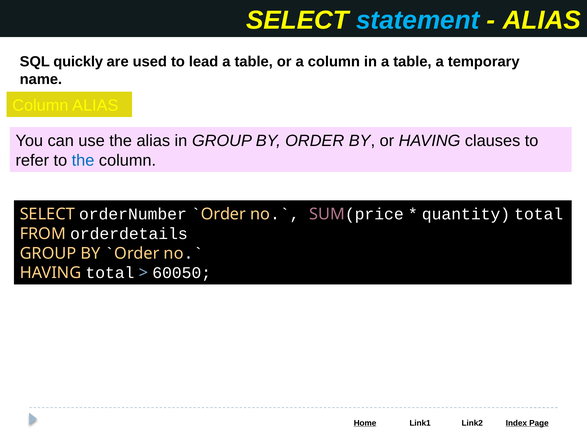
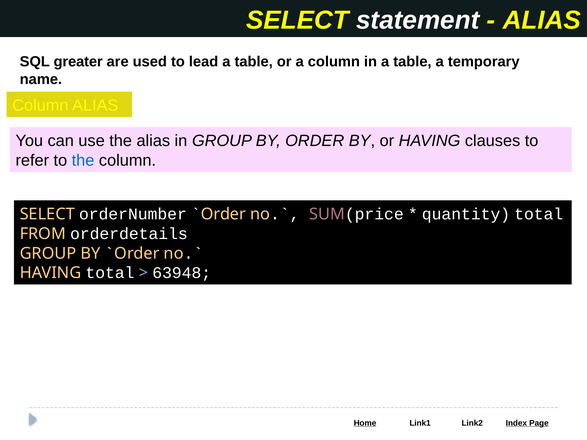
statement colour: light blue -> white
quickly: quickly -> greater
60050: 60050 -> 63948
